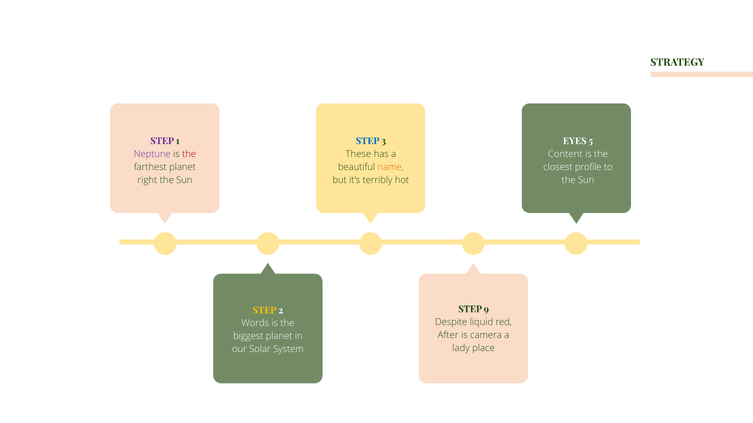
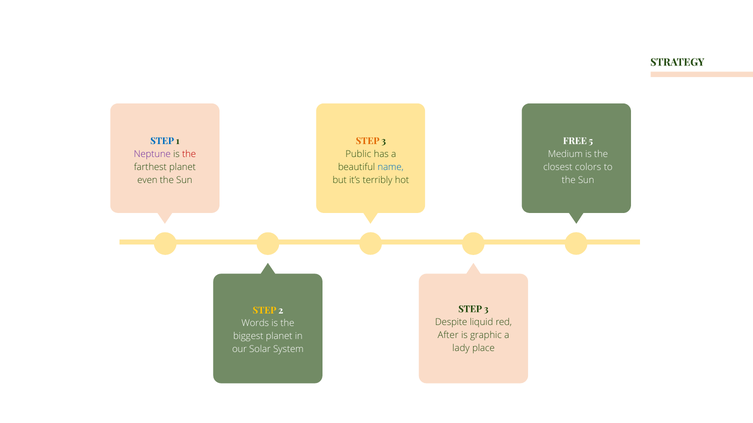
STEP at (162, 141) colour: purple -> blue
STEP at (368, 141) colour: blue -> orange
EYES: EYES -> FREE
These: These -> Public
Content: Content -> Medium
name colour: orange -> blue
profile: profile -> colors
right: right -> even
9 at (486, 310): 9 -> 3
camera: camera -> graphic
